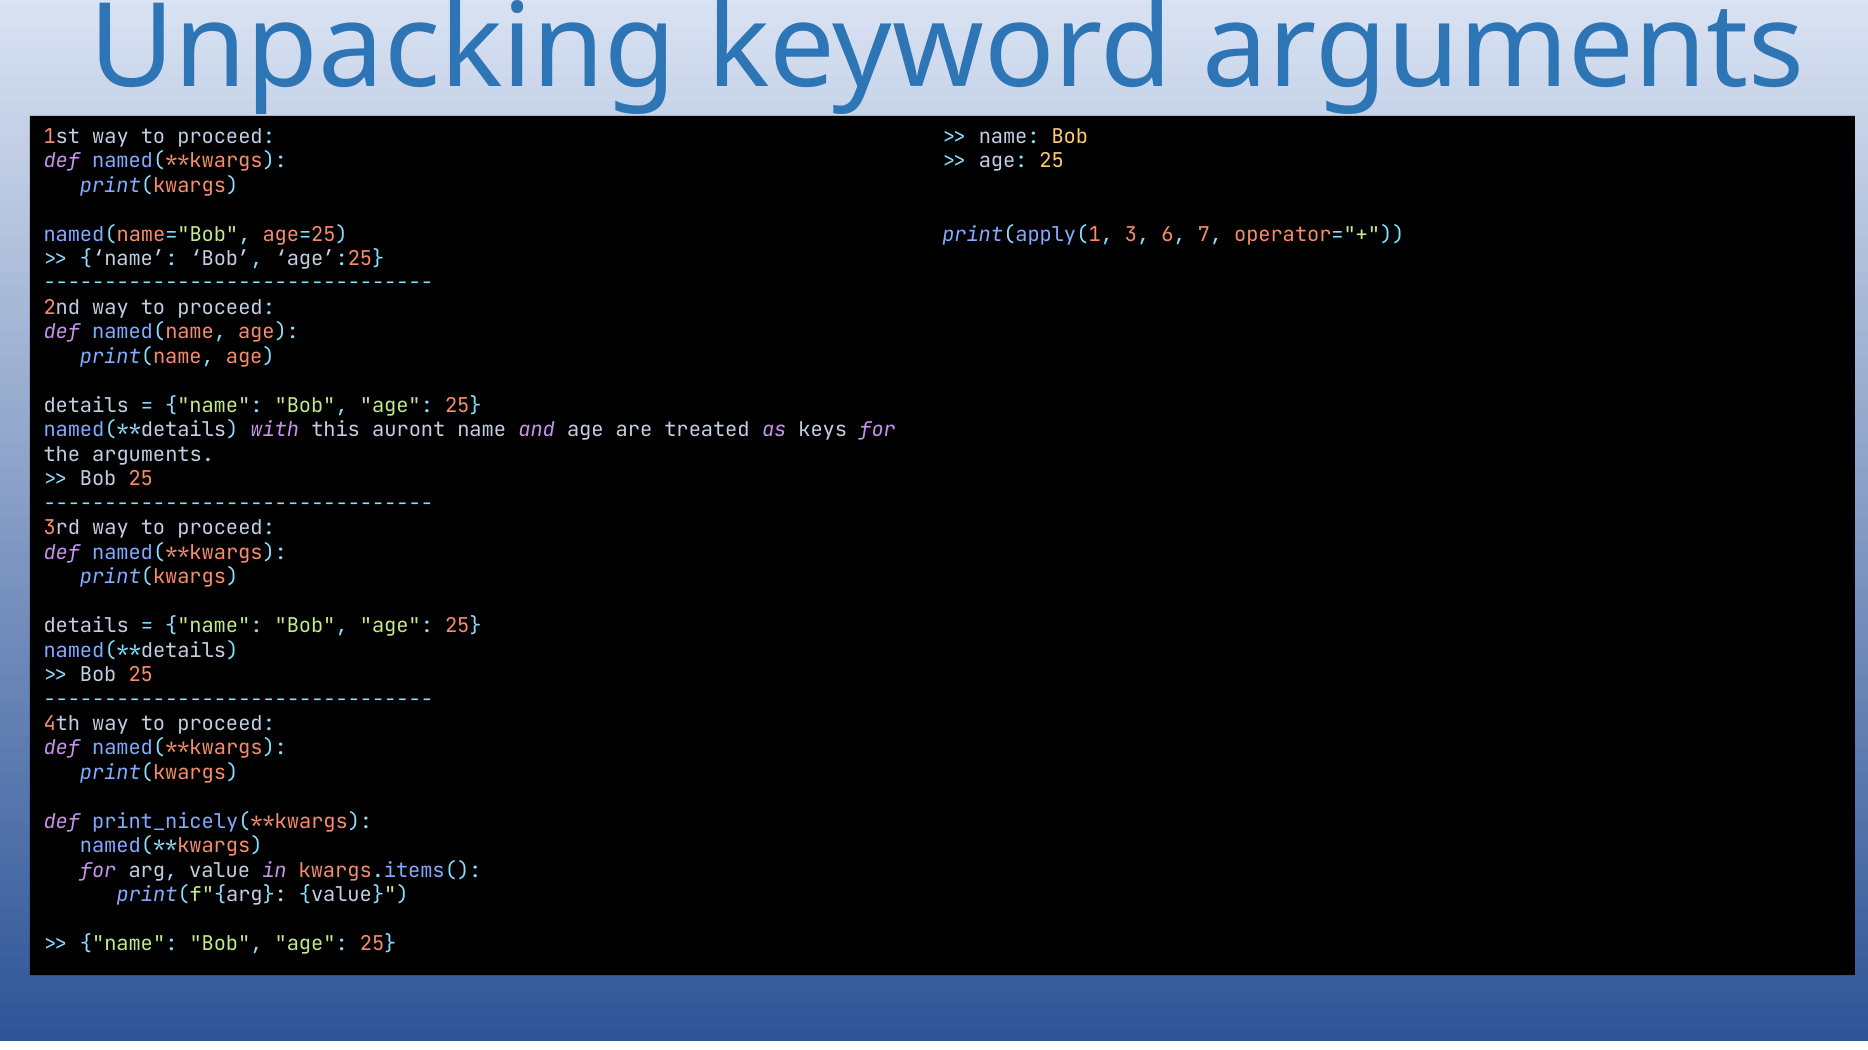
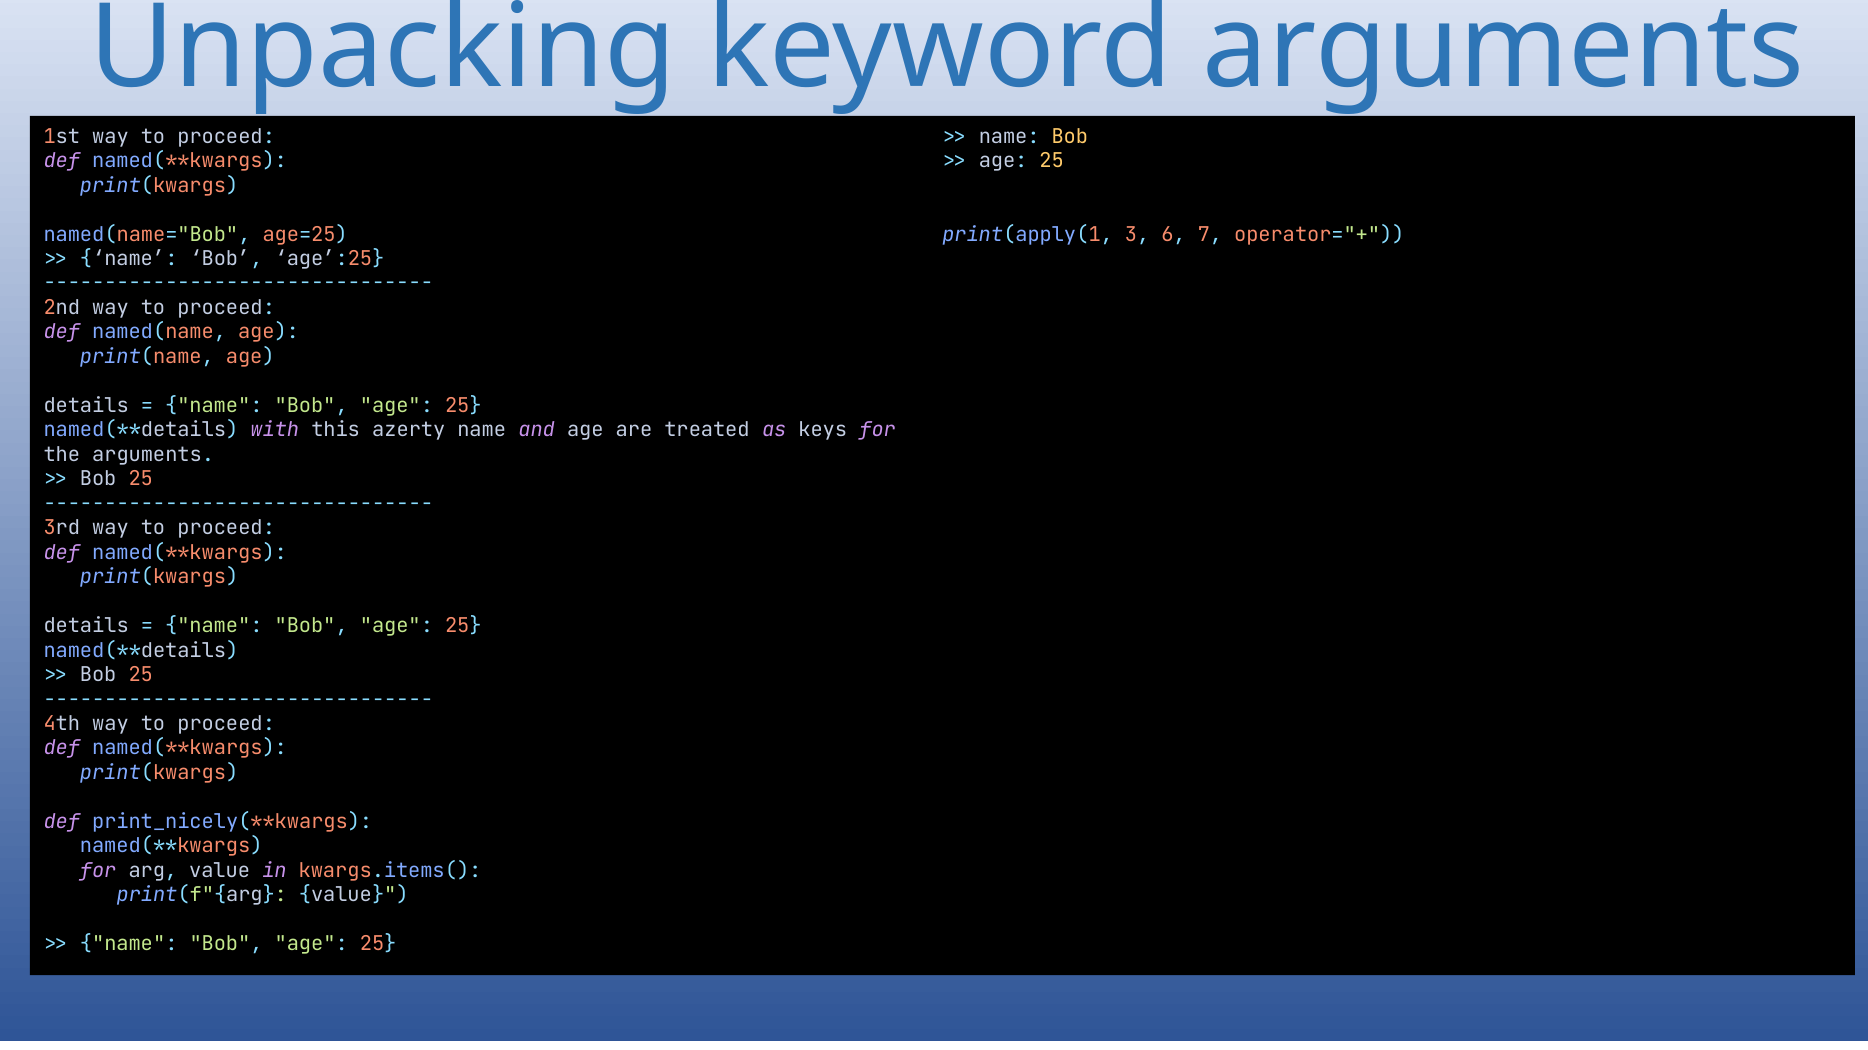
auront: auront -> azerty
